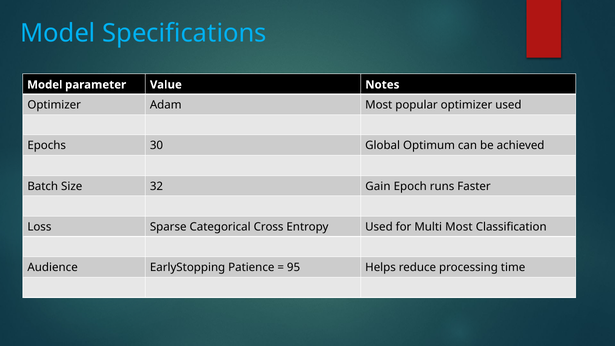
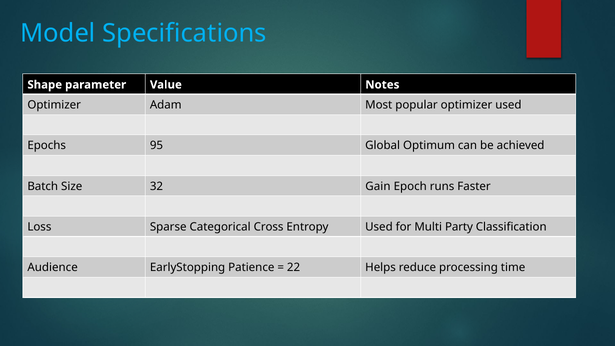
Model at (45, 85): Model -> Shape
30: 30 -> 95
Multi Most: Most -> Party
95: 95 -> 22
